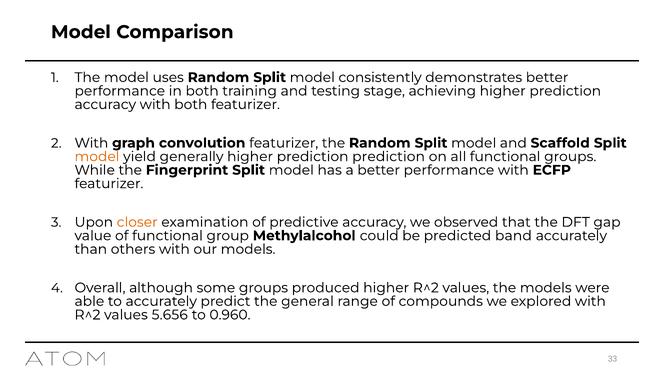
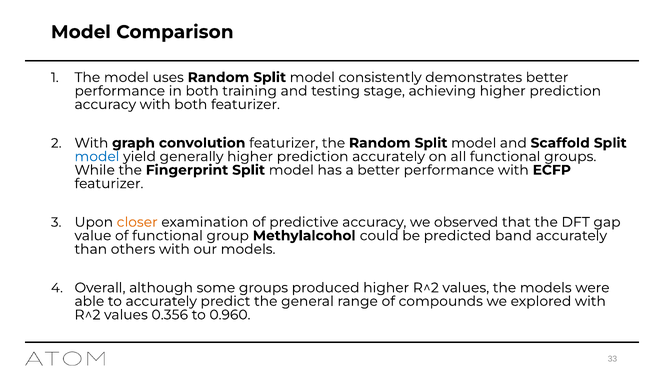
model at (97, 156) colour: orange -> blue
prediction prediction: prediction -> accurately
5.656: 5.656 -> 0.356
